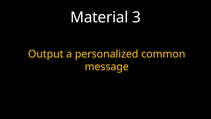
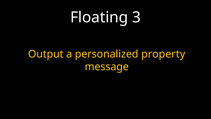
Material: Material -> Floating
common: common -> property
